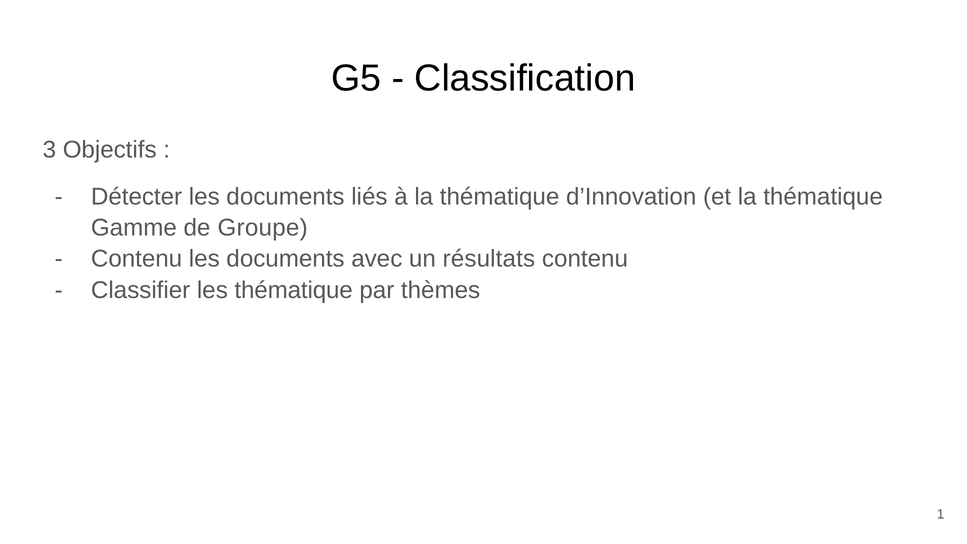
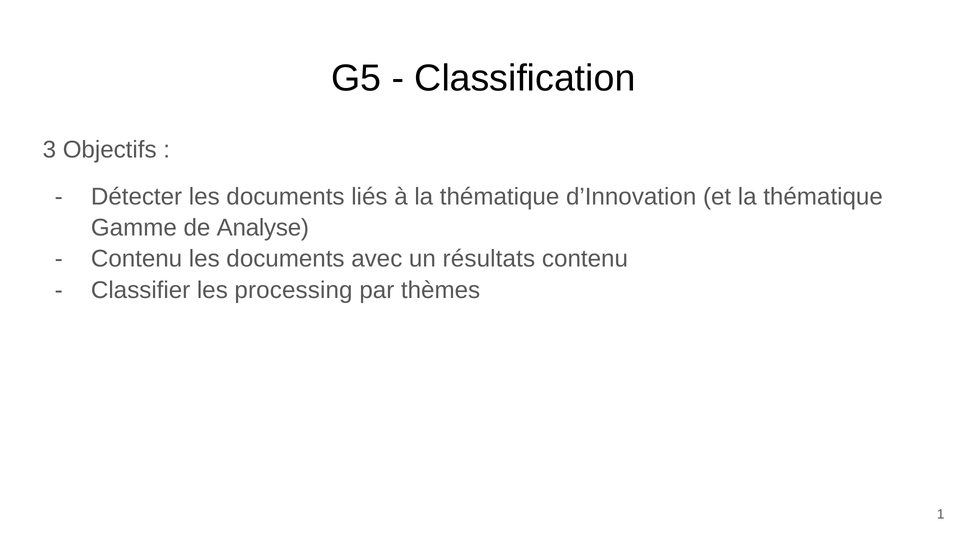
Groupe: Groupe -> Analyse
les thématique: thématique -> processing
